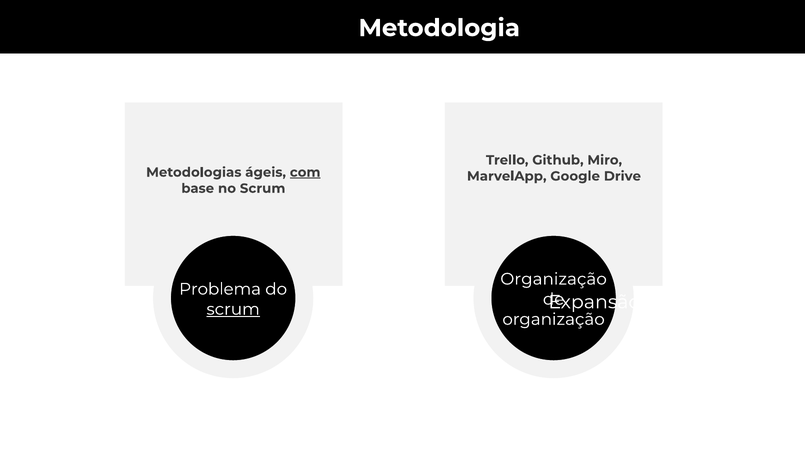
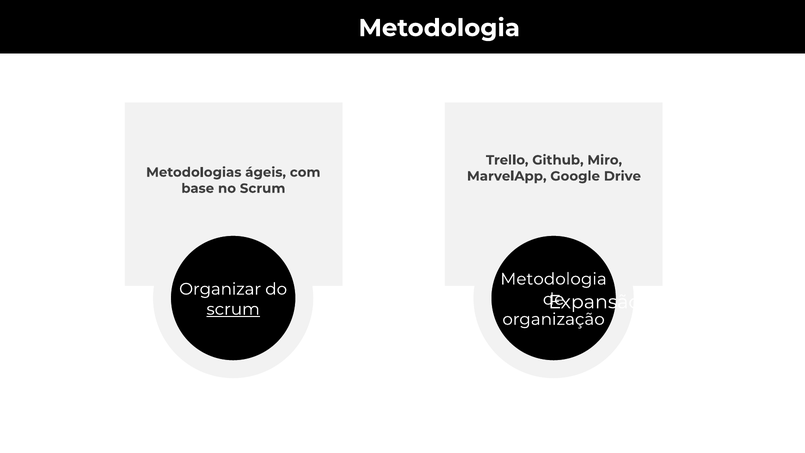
com underline: present -> none
Organização at (554, 279): Organização -> Metodologia
Problema: Problema -> Organizar
